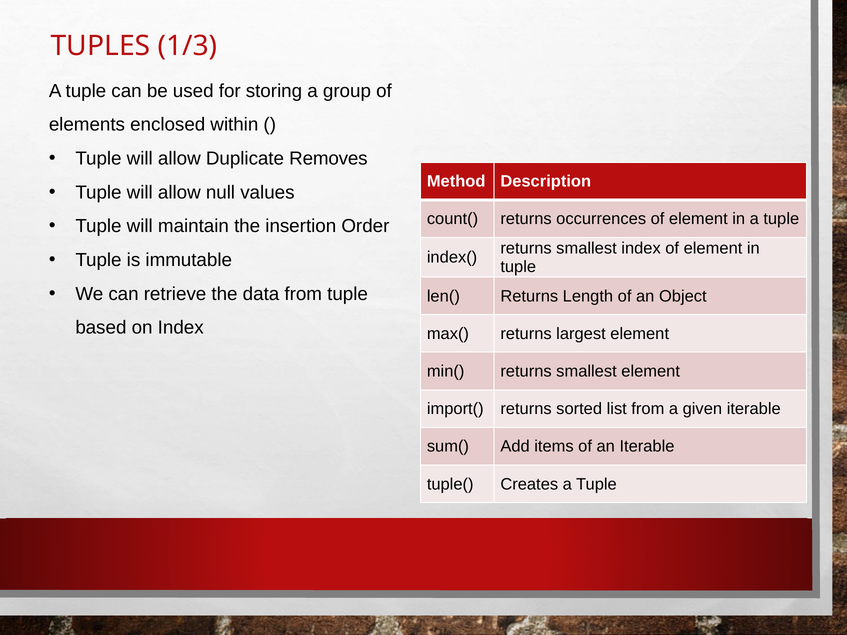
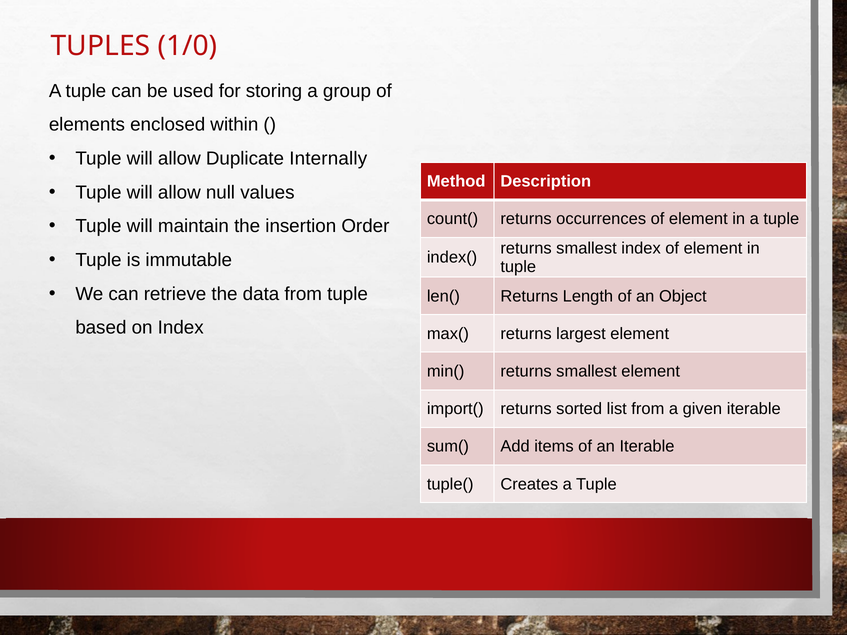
1/3: 1/3 -> 1/0
Removes: Removes -> Internally
